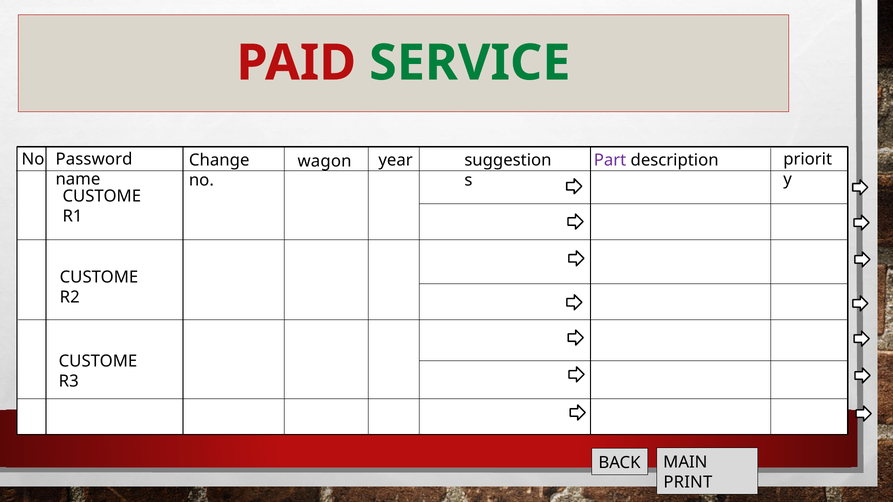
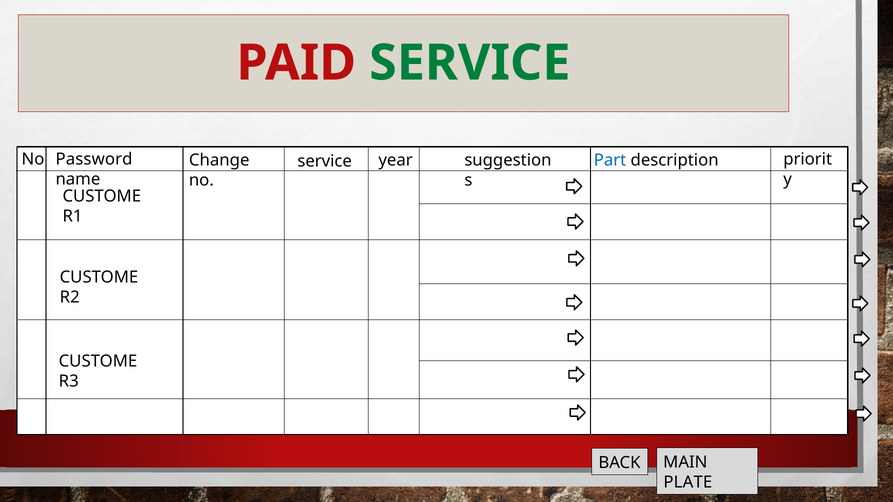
Part colour: purple -> blue
wagon at (325, 161): wagon -> service
PRINT: PRINT -> PLATE
